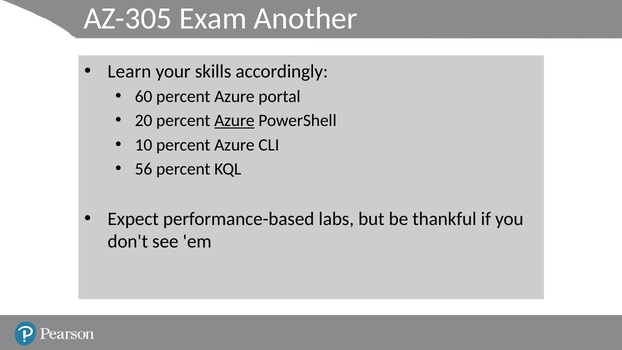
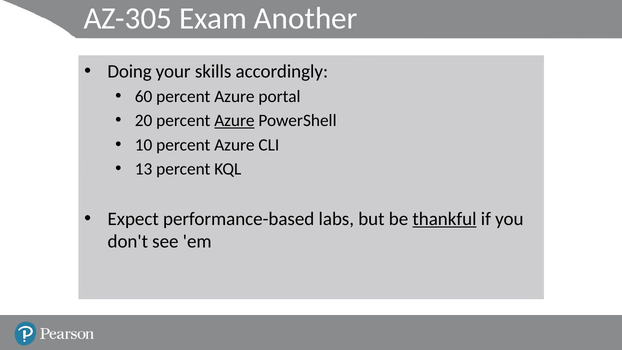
Learn: Learn -> Doing
56: 56 -> 13
thankful underline: none -> present
